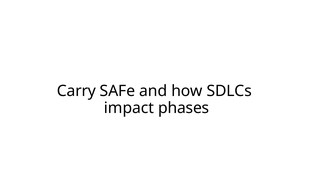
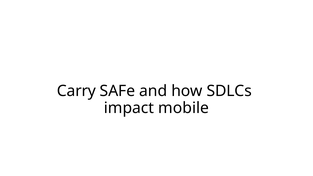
phases: phases -> mobile
